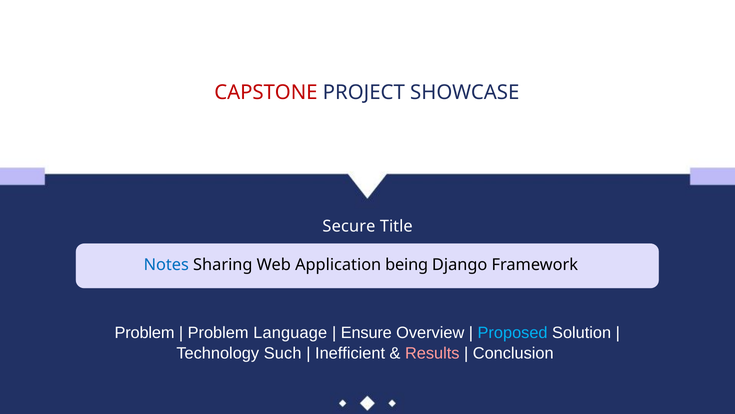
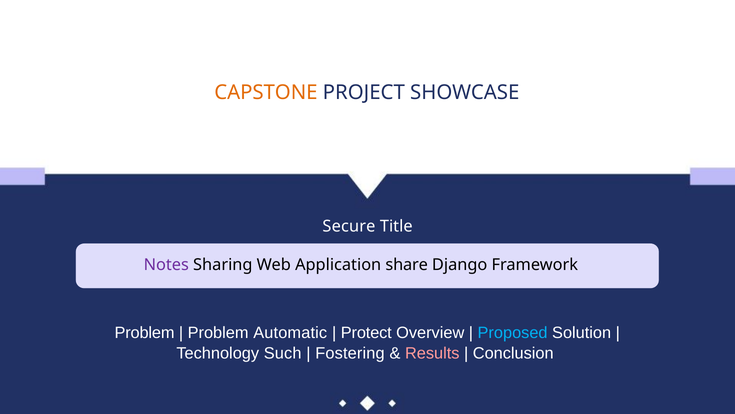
CAPSTONE colour: red -> orange
Notes colour: blue -> purple
being: being -> share
Language: Language -> Automatic
Ensure: Ensure -> Protect
Inefficient: Inefficient -> Fostering
